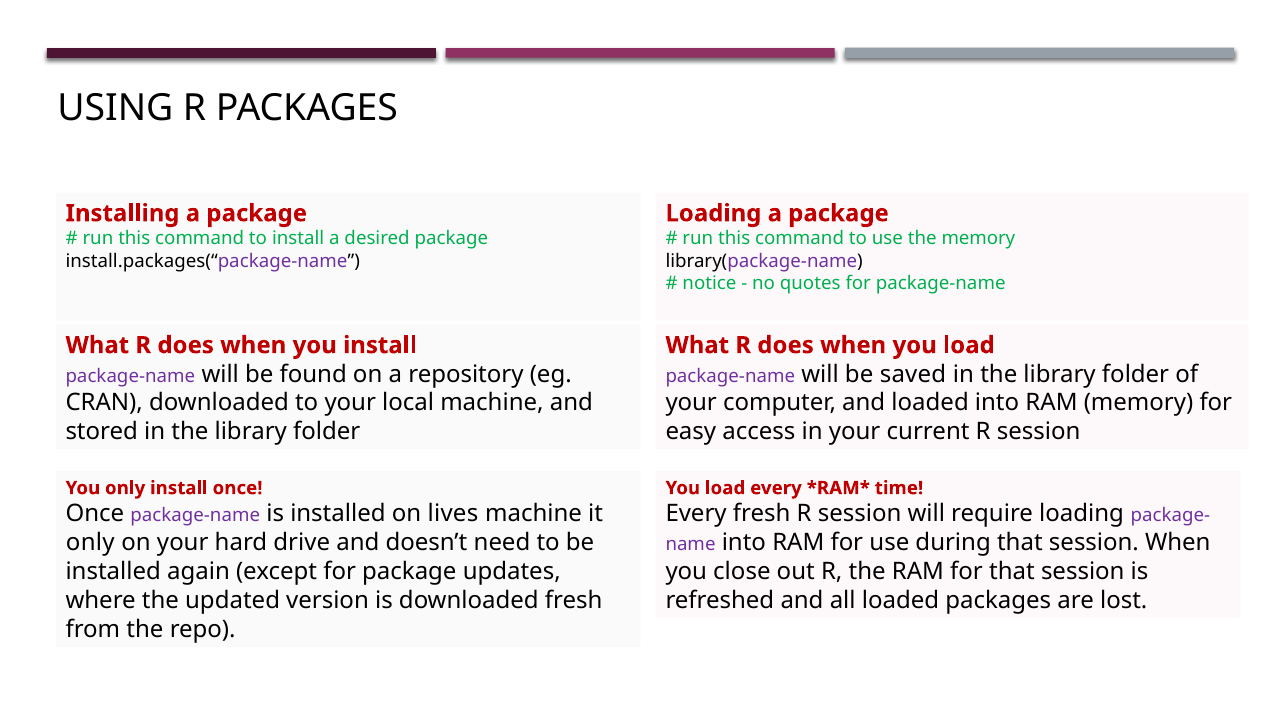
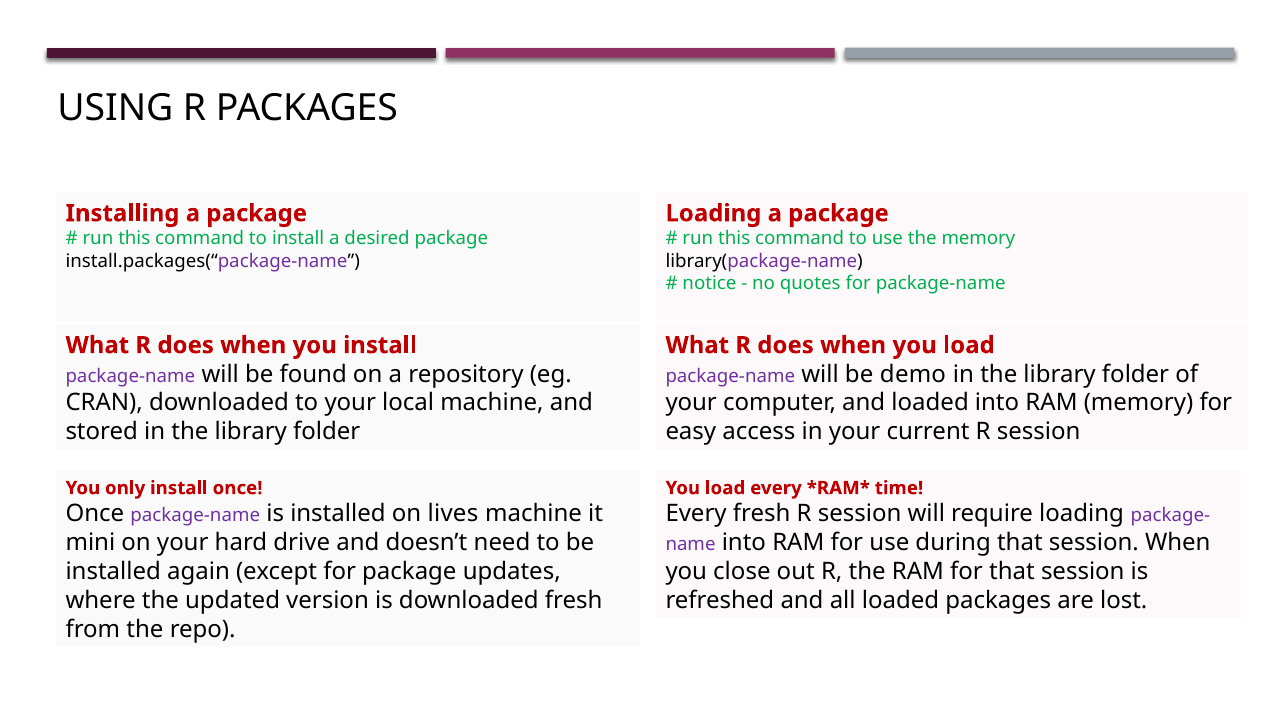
saved: saved -> demo
only at (90, 543): only -> mini
